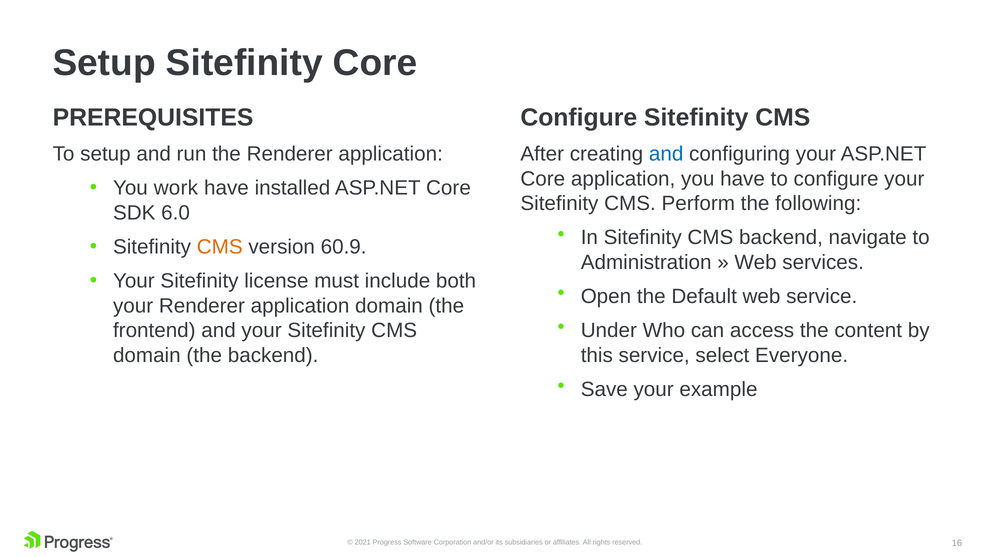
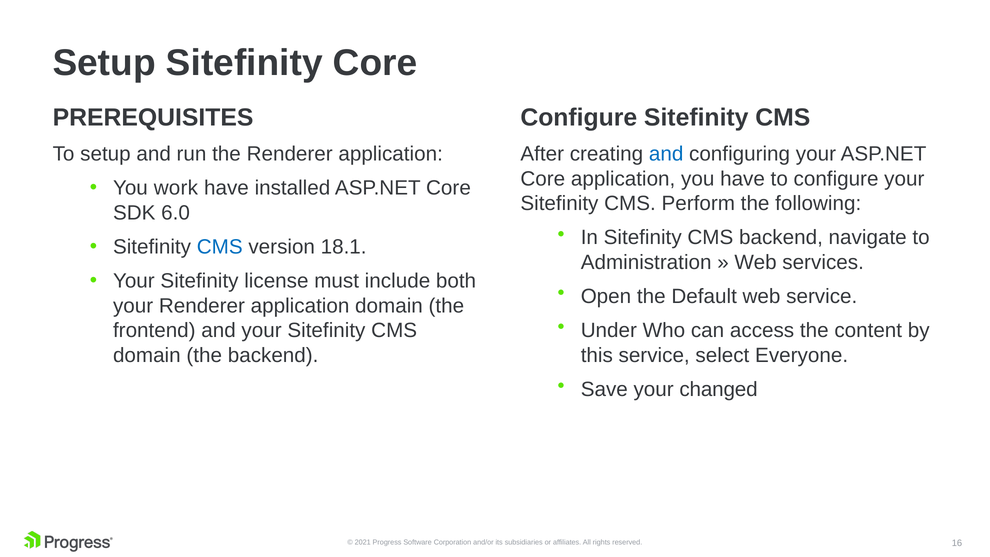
CMS at (220, 247) colour: orange -> blue
60.9: 60.9 -> 18.1
example: example -> changed
